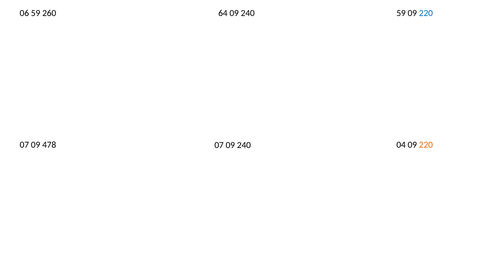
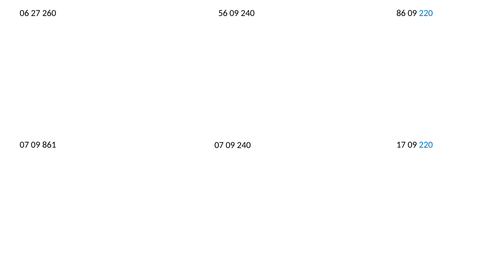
06 59: 59 -> 27
64: 64 -> 56
240 59: 59 -> 86
478: 478 -> 861
04: 04 -> 17
220 at (426, 145) colour: orange -> blue
